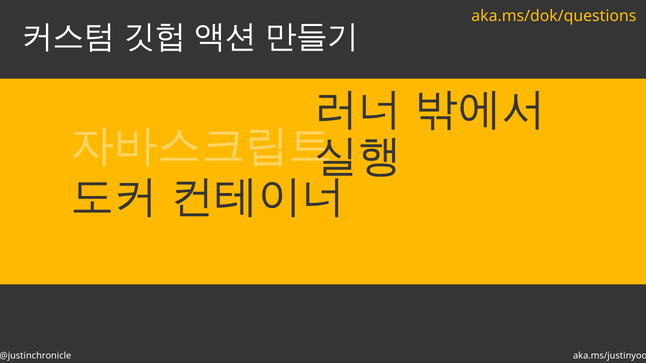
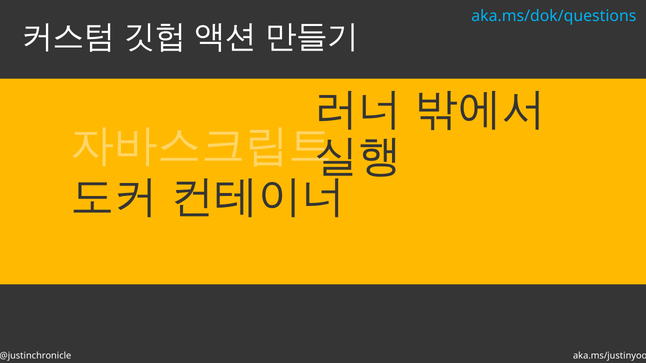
aka.ms/dok/questions colour: yellow -> light blue
